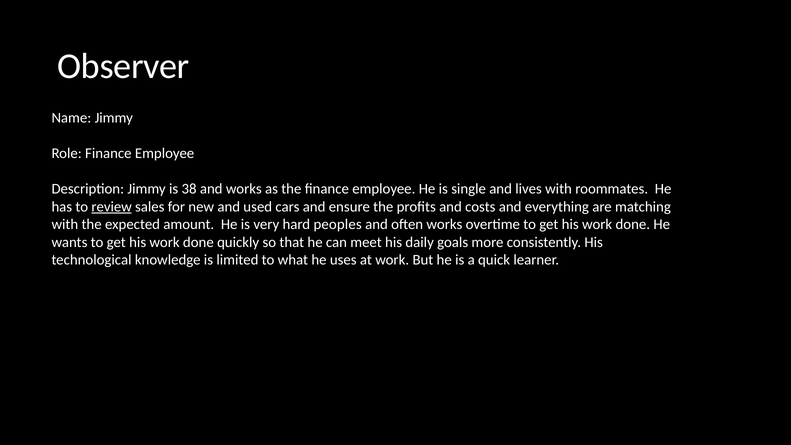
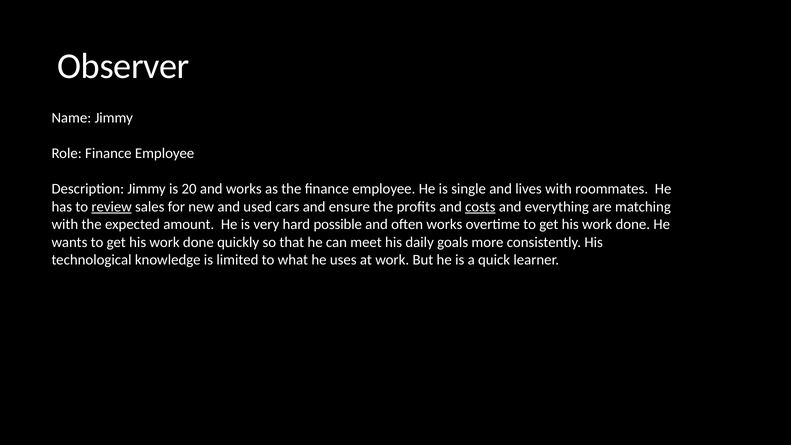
38: 38 -> 20
costs underline: none -> present
peoples: peoples -> possible
